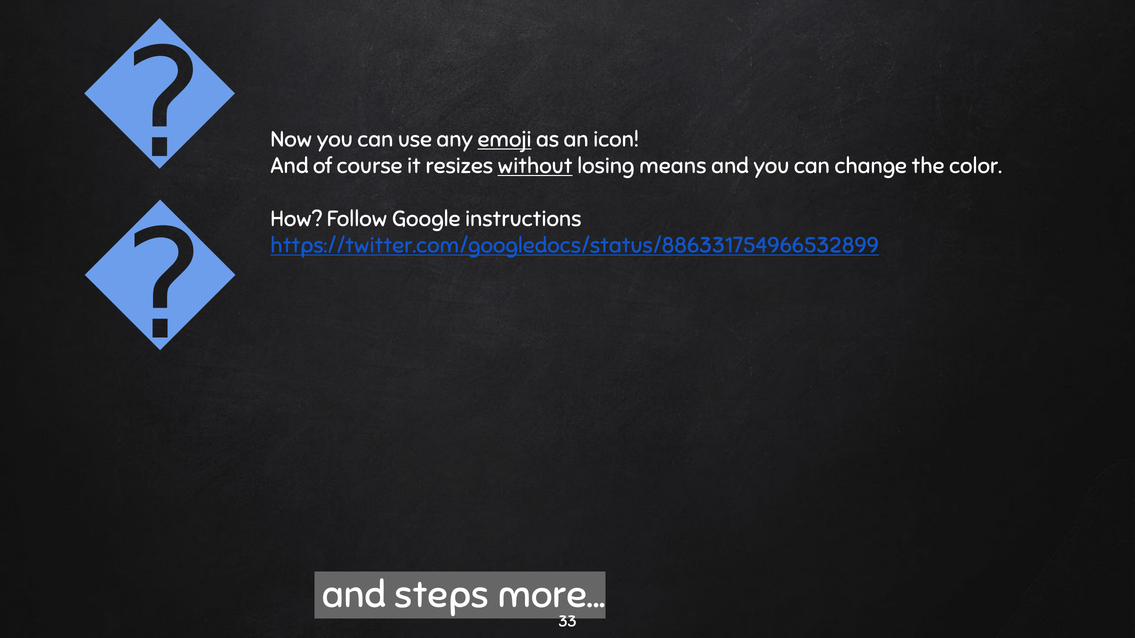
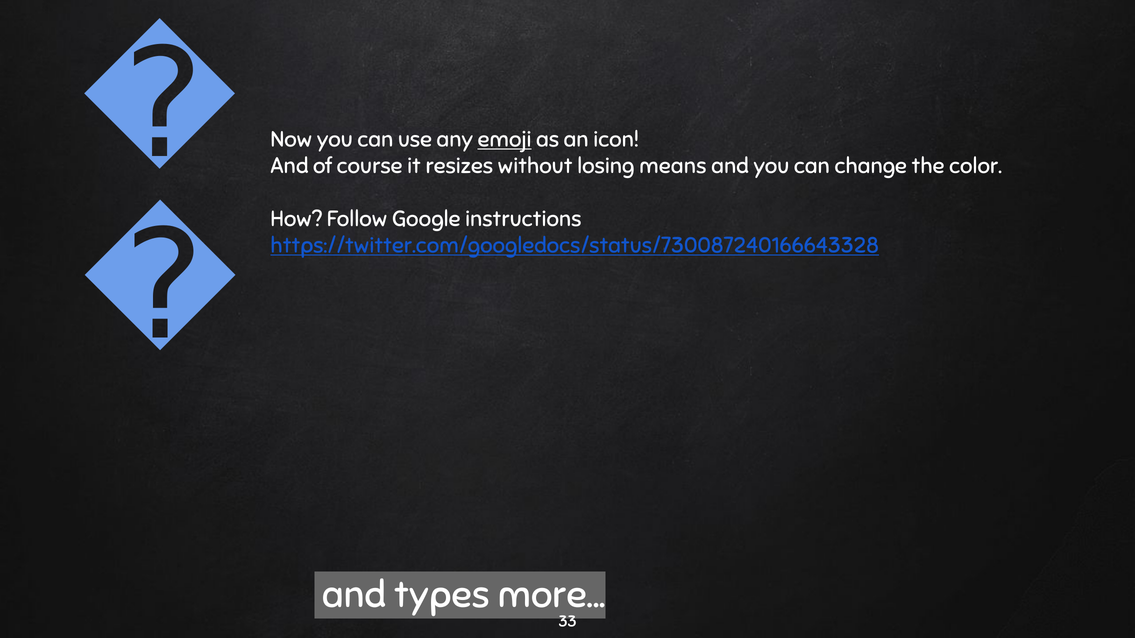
without underline: present -> none
https://twitter.com/googledocs/status/886331754966532899: https://twitter.com/googledocs/status/886331754966532899 -> https://twitter.com/googledocs/status/730087240166643328
steps: steps -> types
